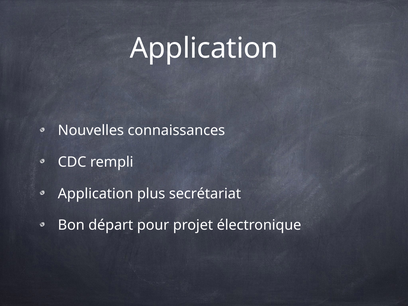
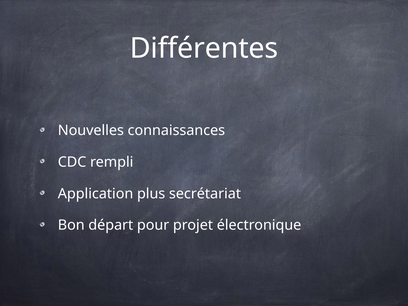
Application at (204, 48): Application -> Différentes
